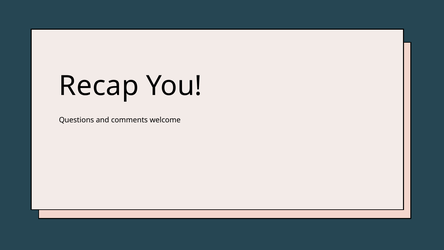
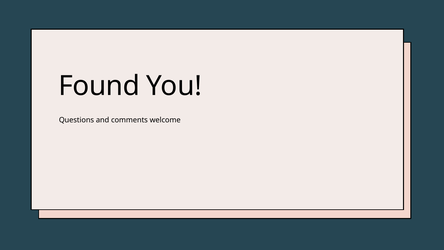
Recap: Recap -> Found
